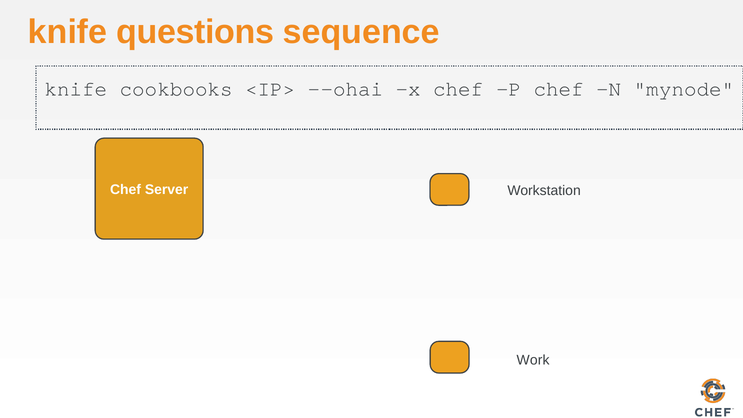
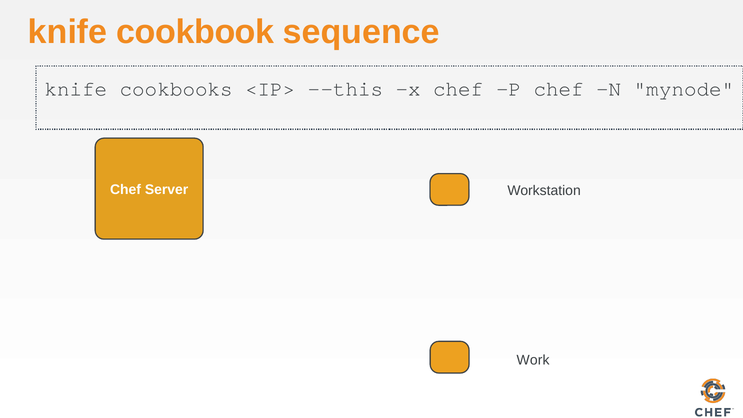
questions: questions -> cookbook
--ohai: --ohai -> --this
